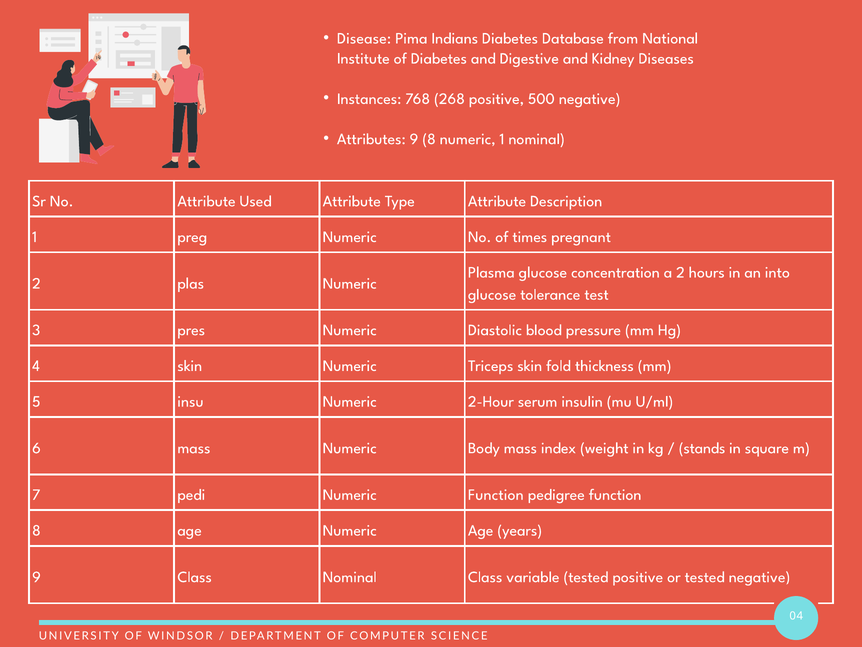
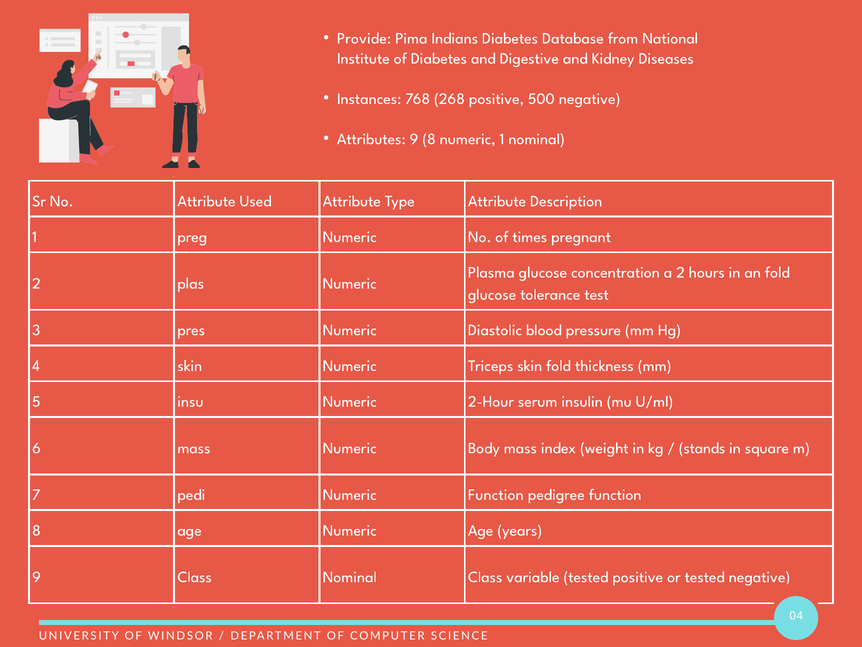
Disease: Disease -> Provide
an into: into -> fold
